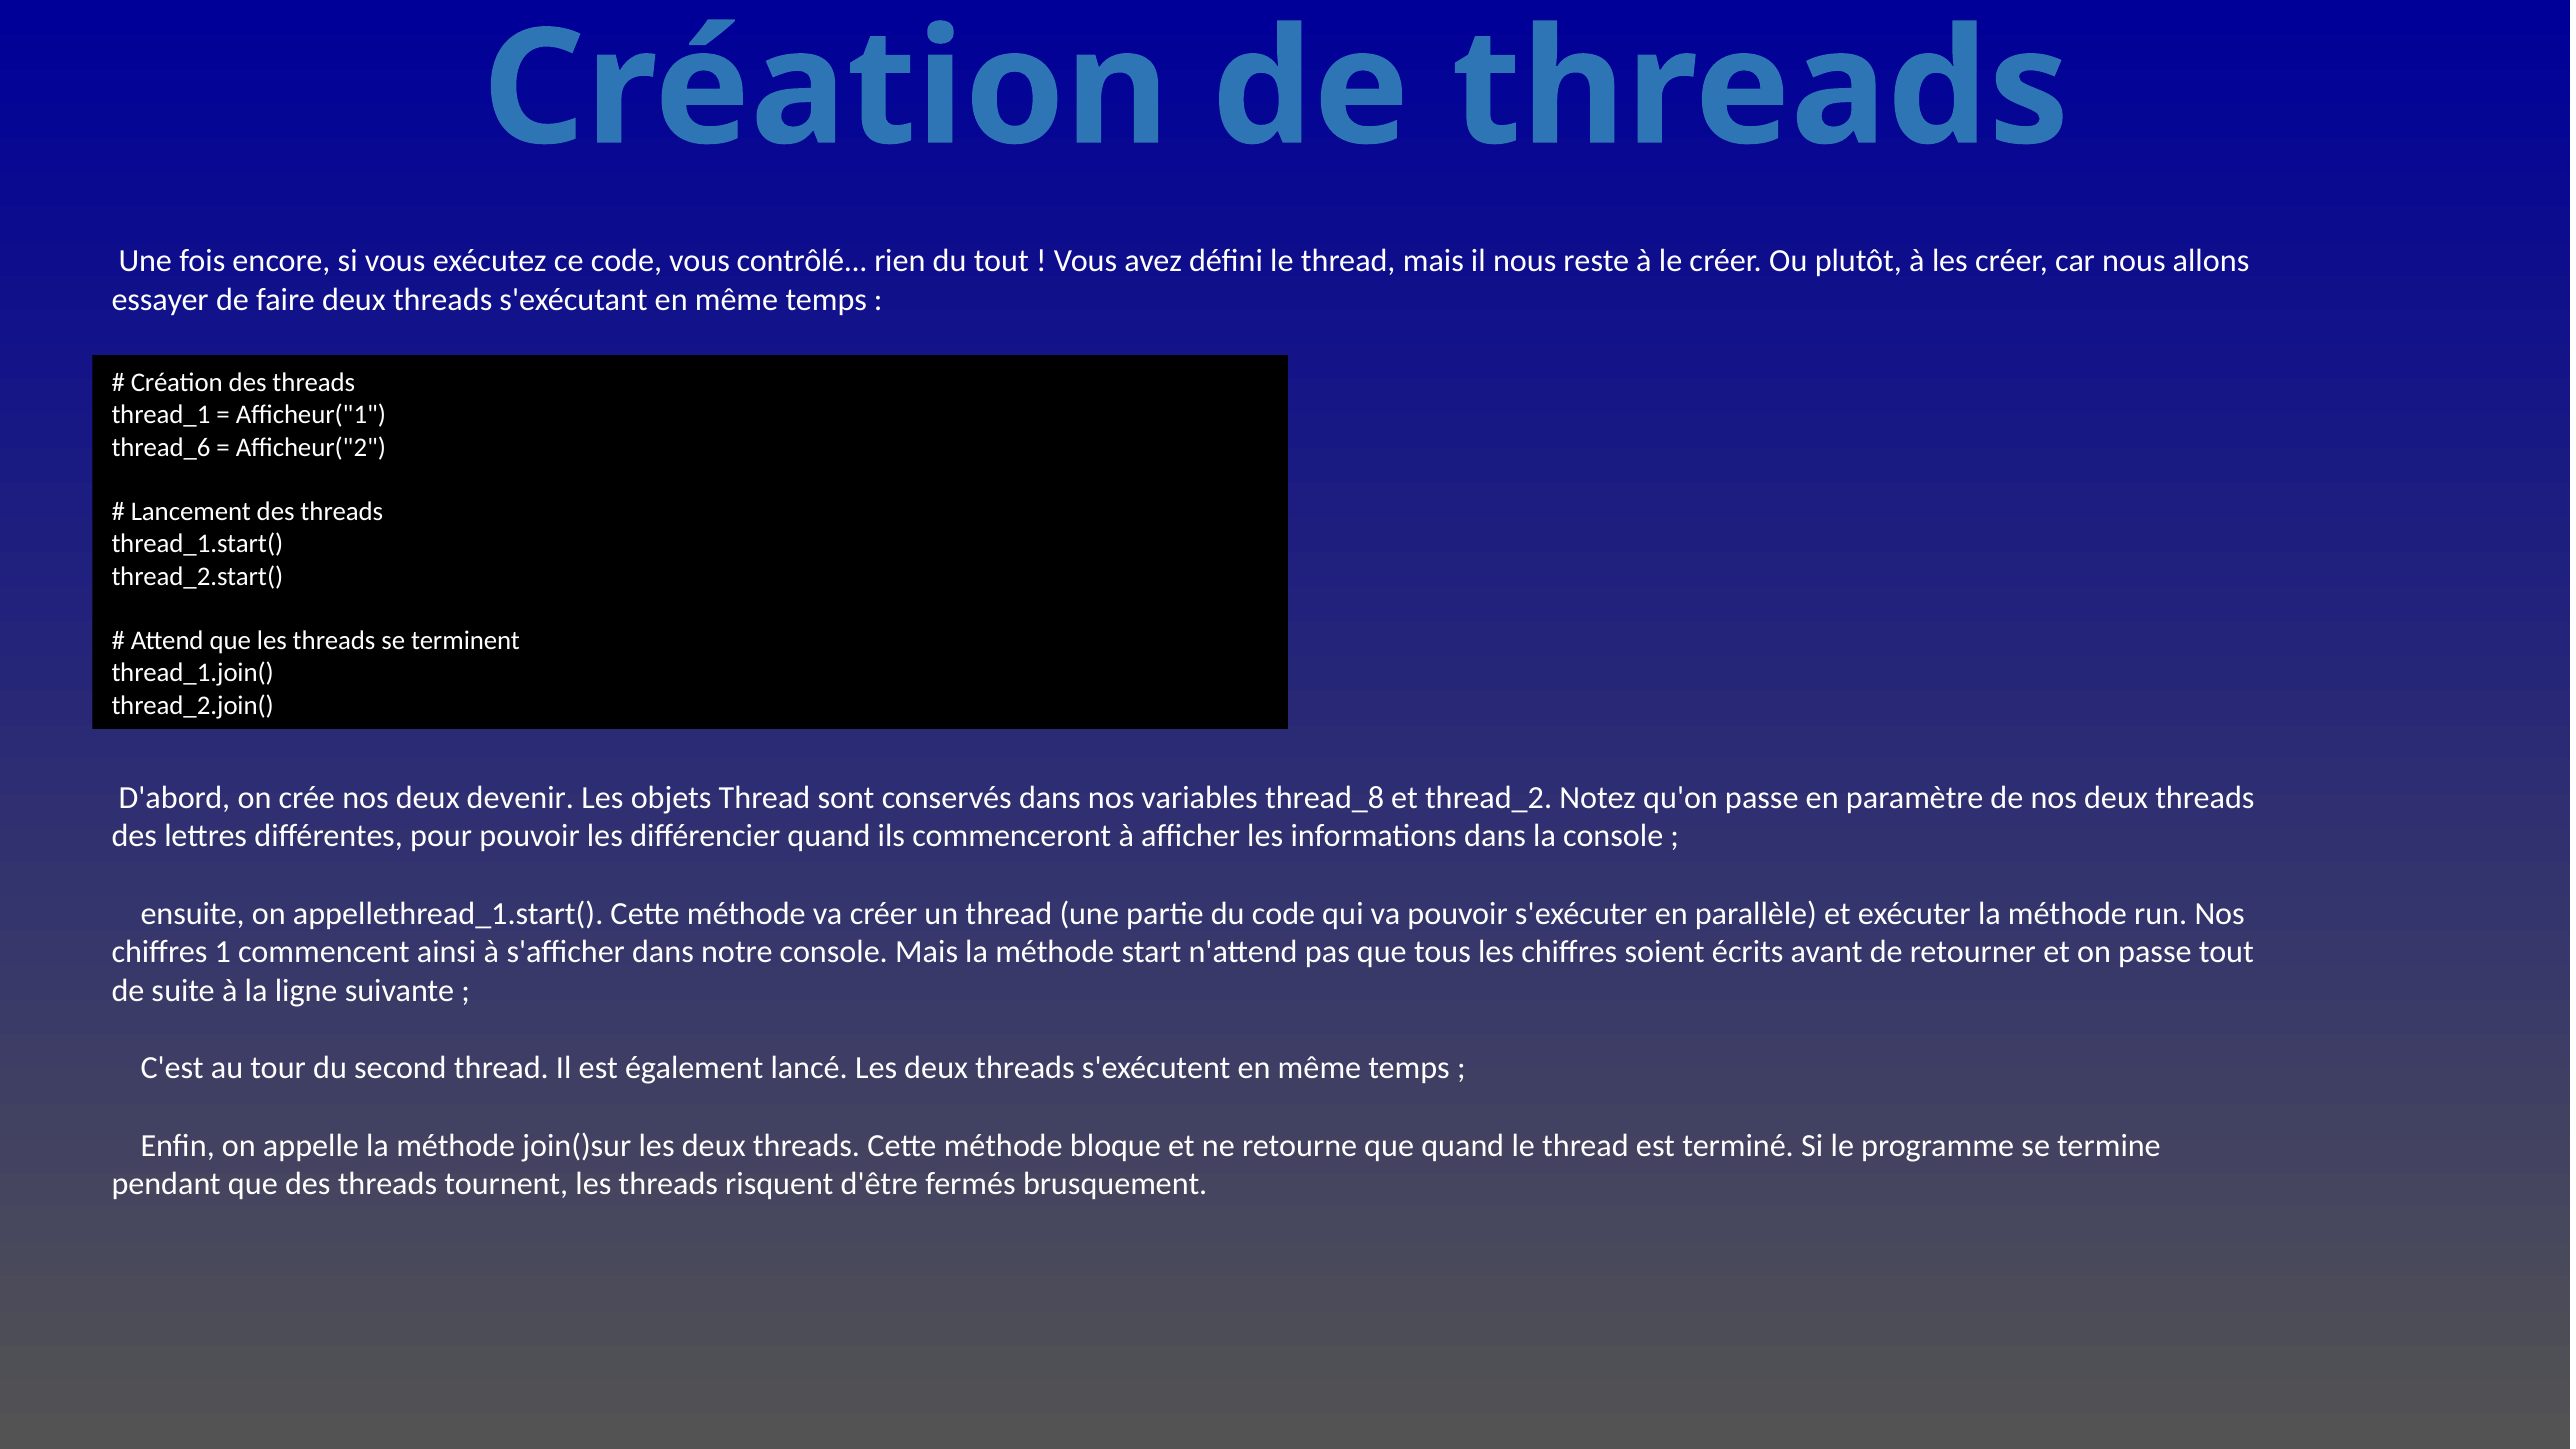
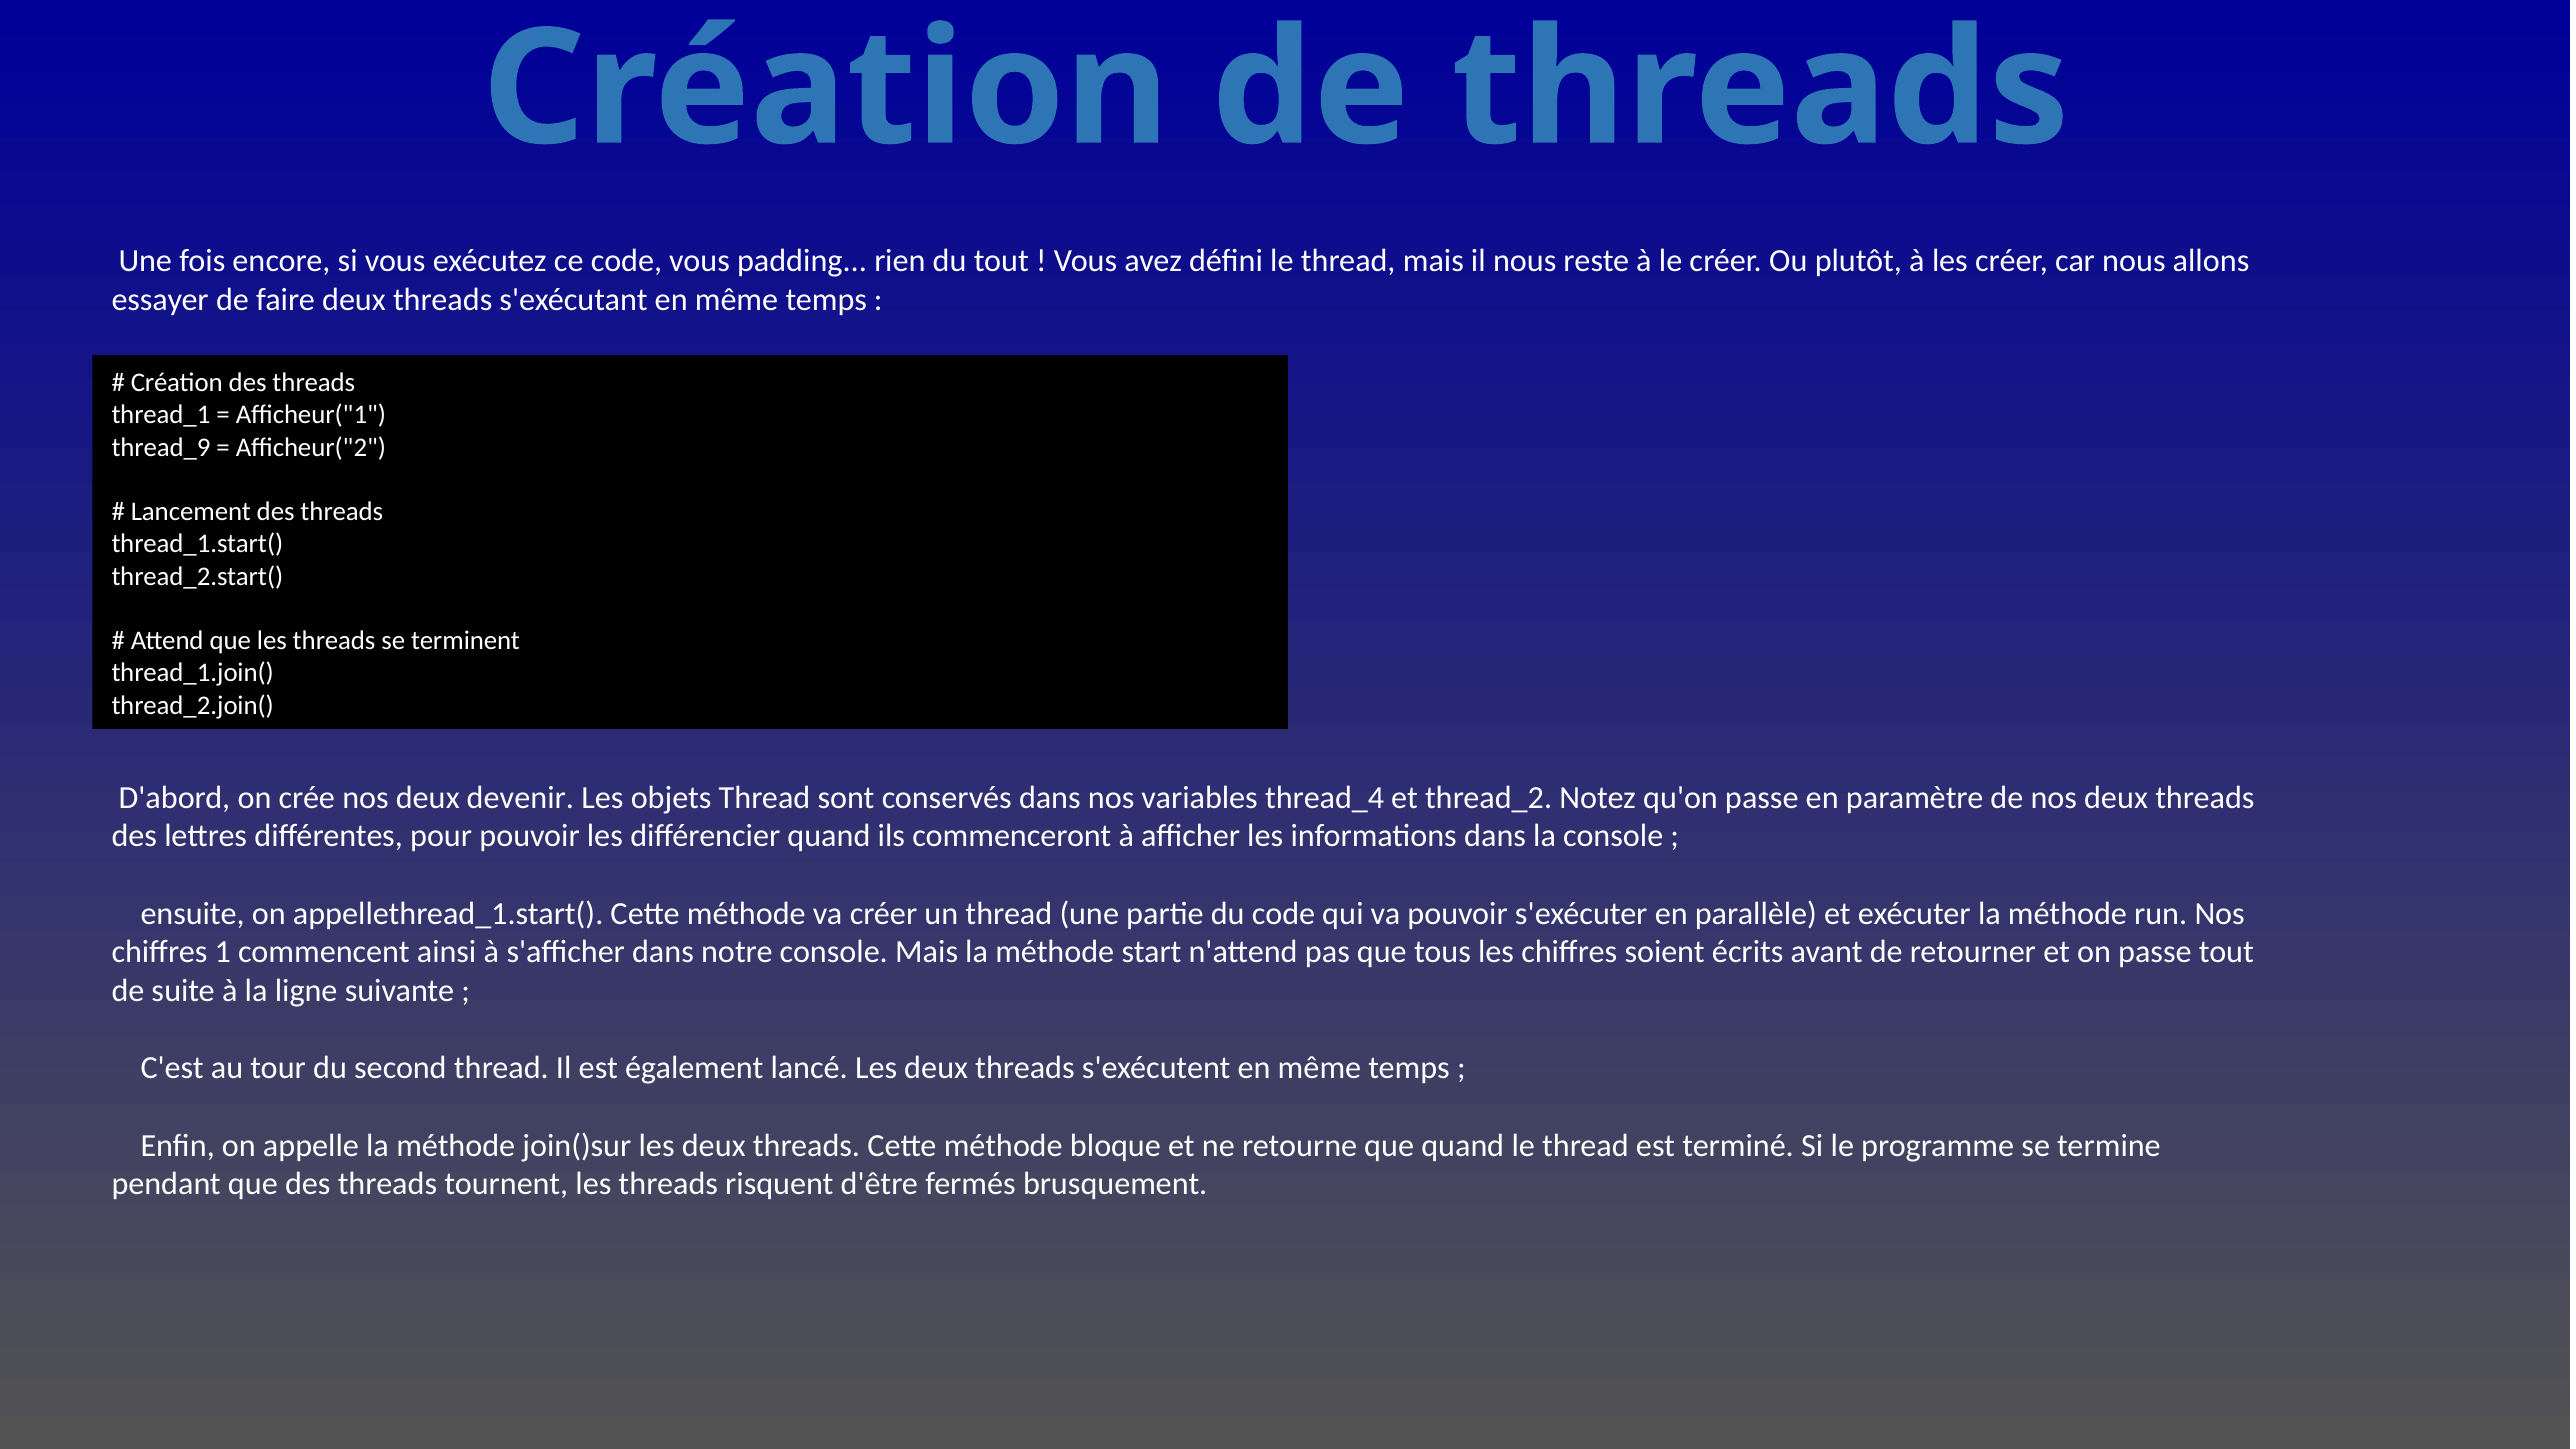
contrôlé: contrôlé -> padding
thread_6: thread_6 -> thread_9
thread_8: thread_8 -> thread_4
